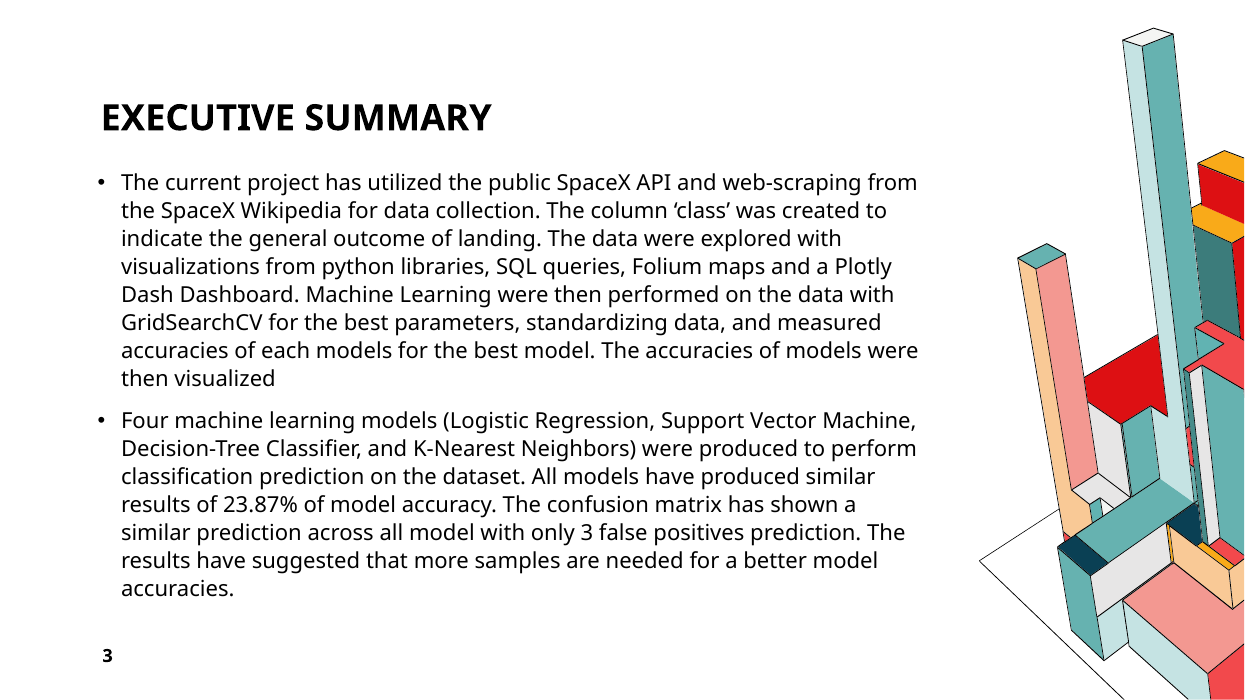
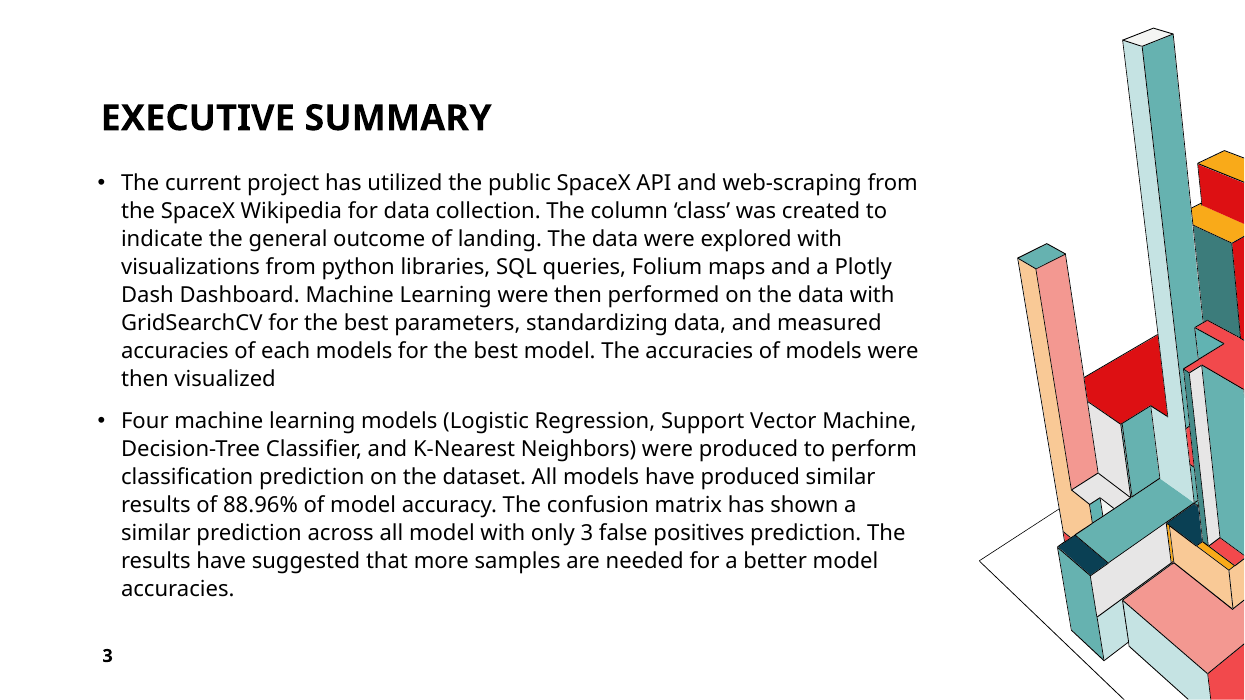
23.87%: 23.87% -> 88.96%
